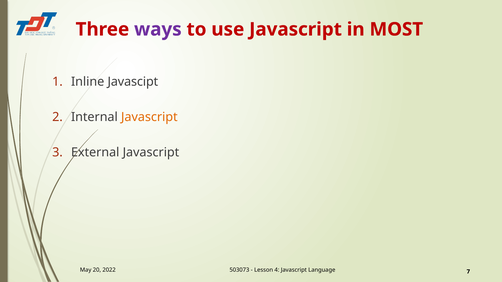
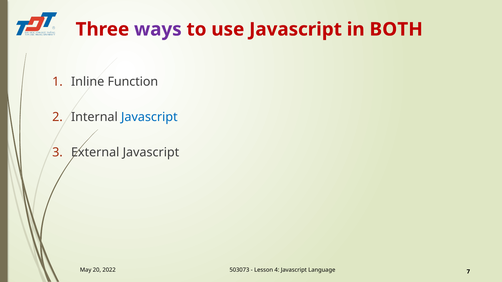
MOST: MOST -> BOTH
Javascipt: Javascipt -> Function
Javascript at (149, 117) colour: orange -> blue
